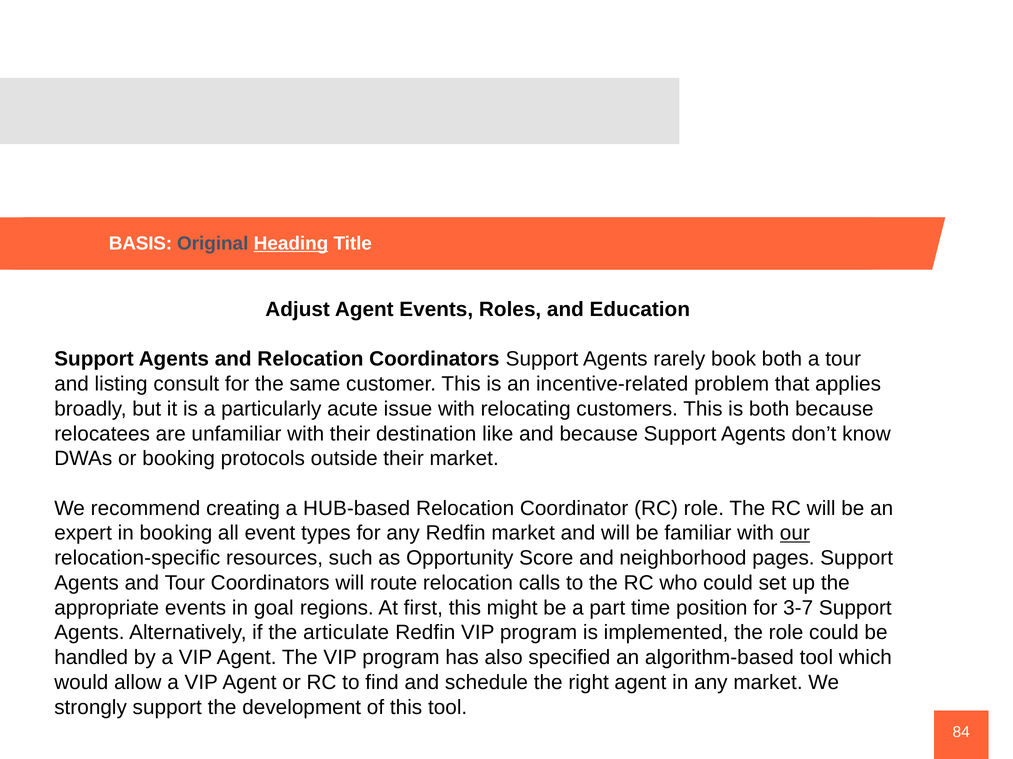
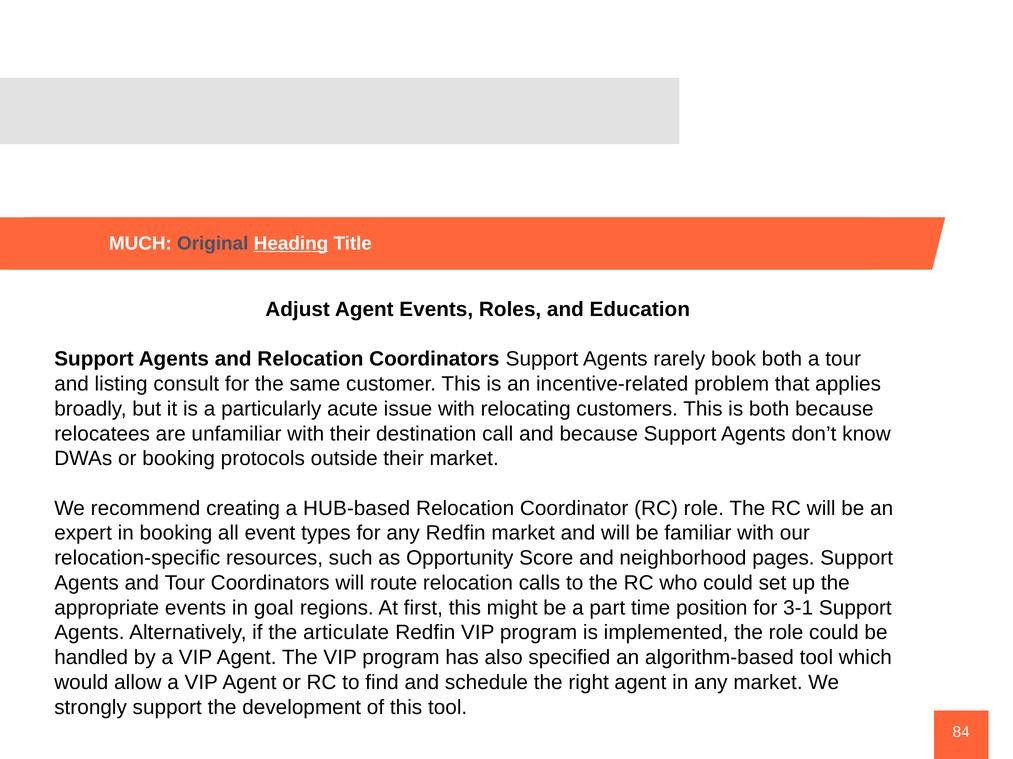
BASIS: BASIS -> MUCH
like: like -> call
our underline: present -> none
3-7: 3-7 -> 3-1
